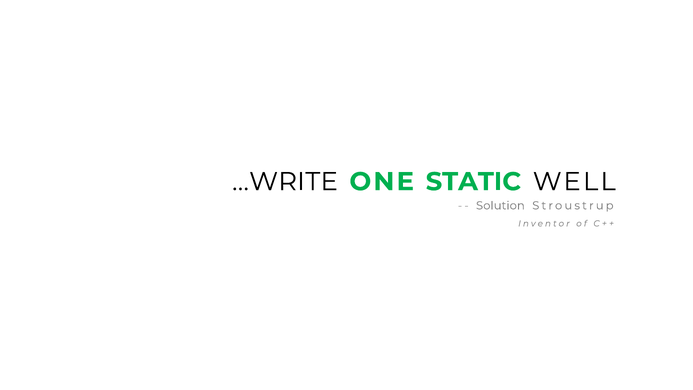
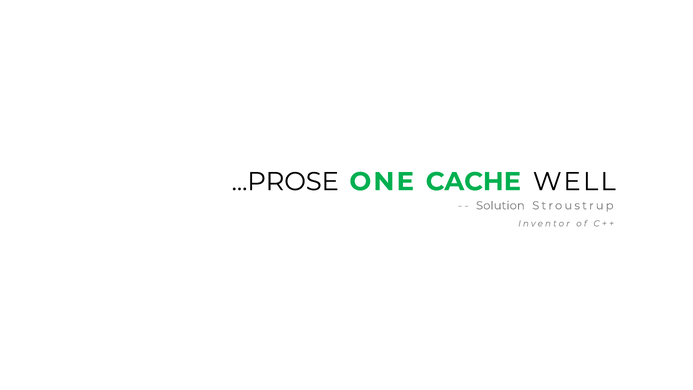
...WRITE: ...WRITE -> ...PROSE
STATIC: STATIC -> CACHE
